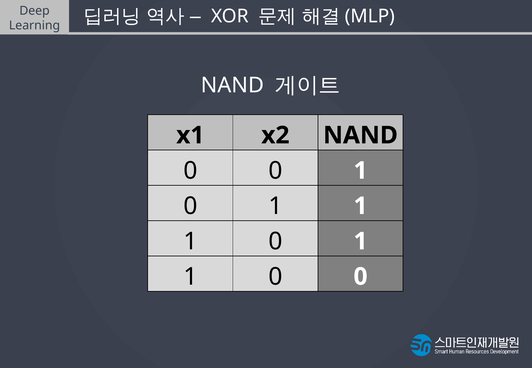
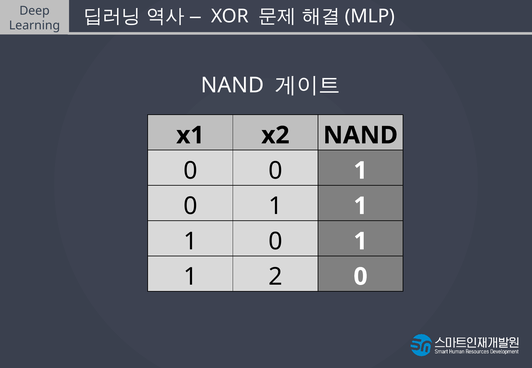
0 at (275, 277): 0 -> 2
